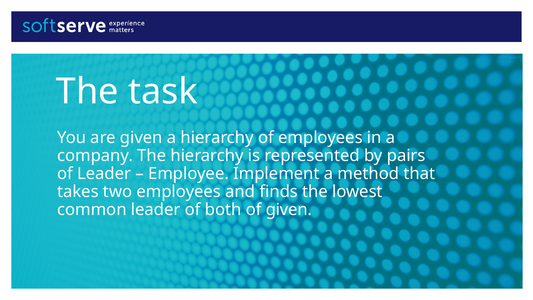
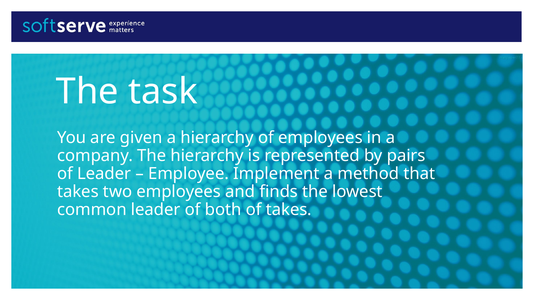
of given: given -> takes
